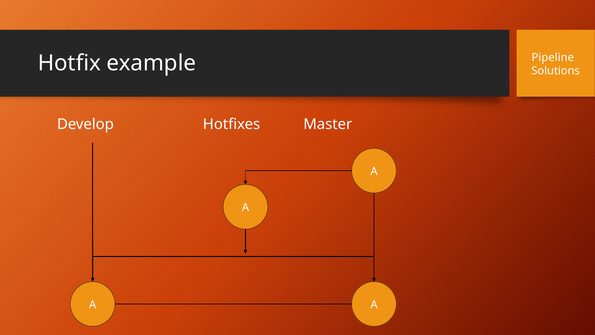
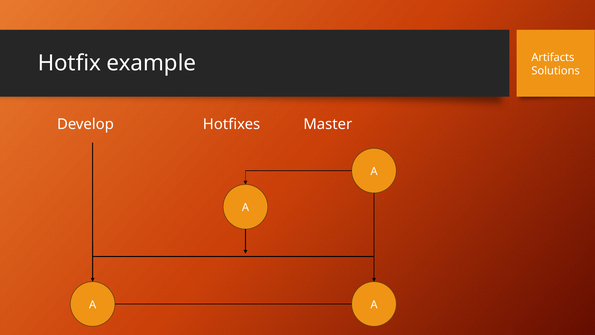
Pipeline: Pipeline -> Artifacts
